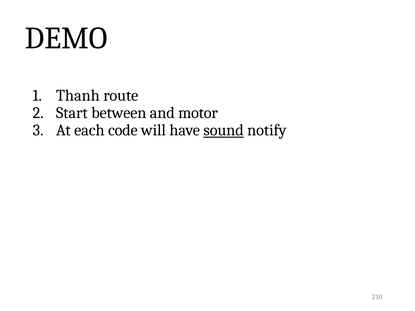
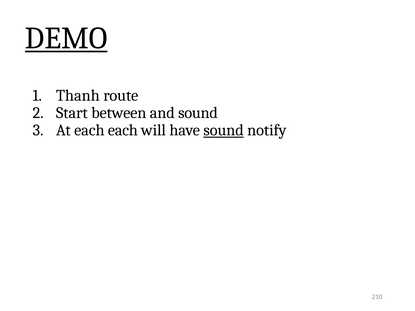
DEMO underline: none -> present
and motor: motor -> sound
each code: code -> each
